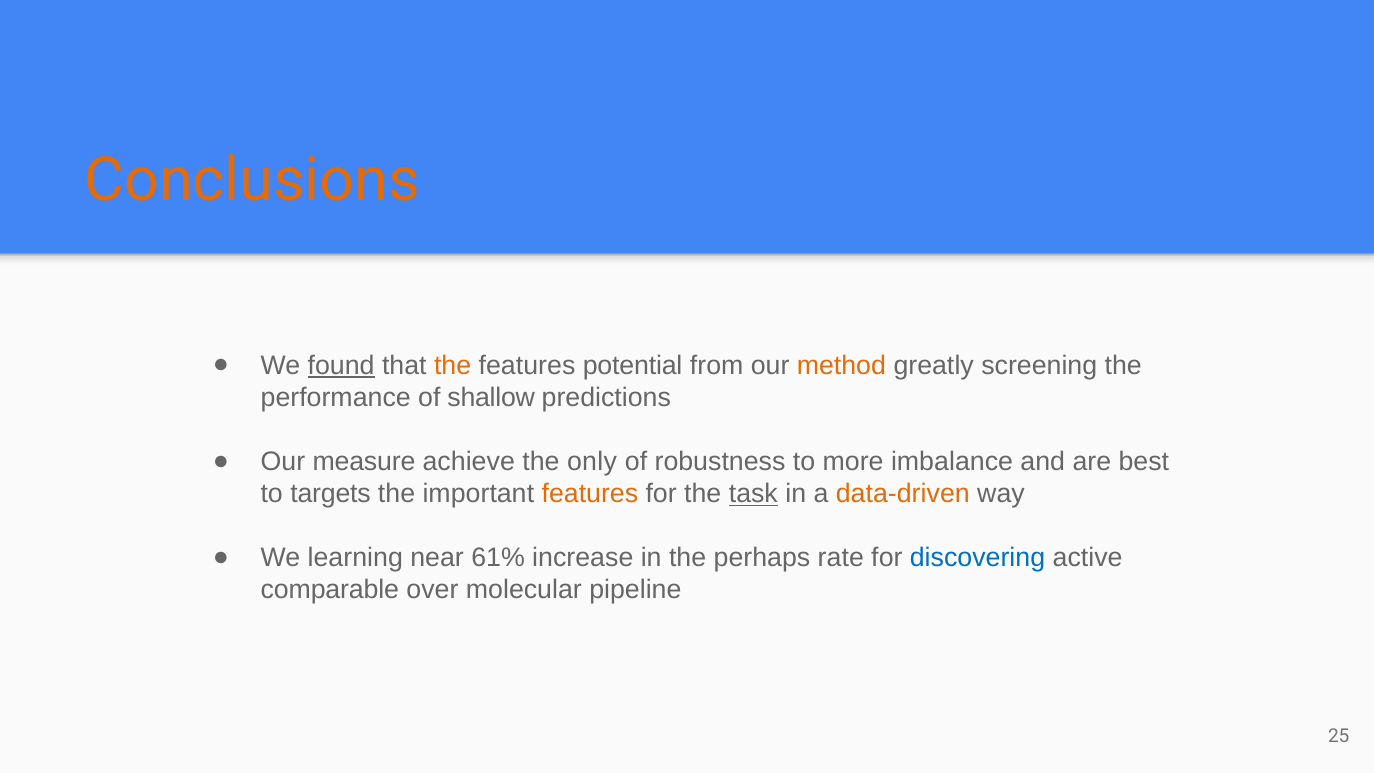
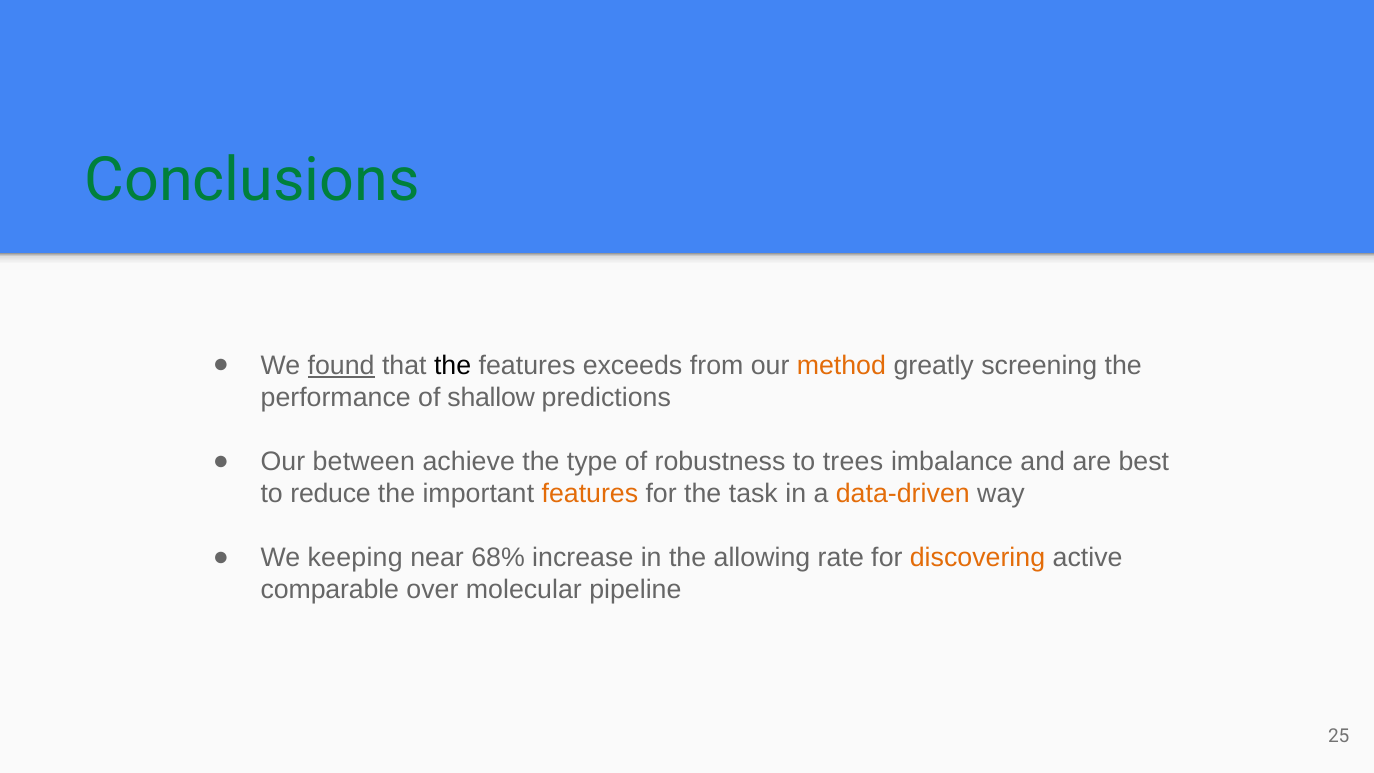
Conclusions colour: orange -> green
the at (453, 365) colour: orange -> black
potential: potential -> exceeds
measure: measure -> between
only: only -> type
more: more -> trees
targets: targets -> reduce
task underline: present -> none
learning: learning -> keeping
61%: 61% -> 68%
perhaps: perhaps -> allowing
discovering colour: blue -> orange
